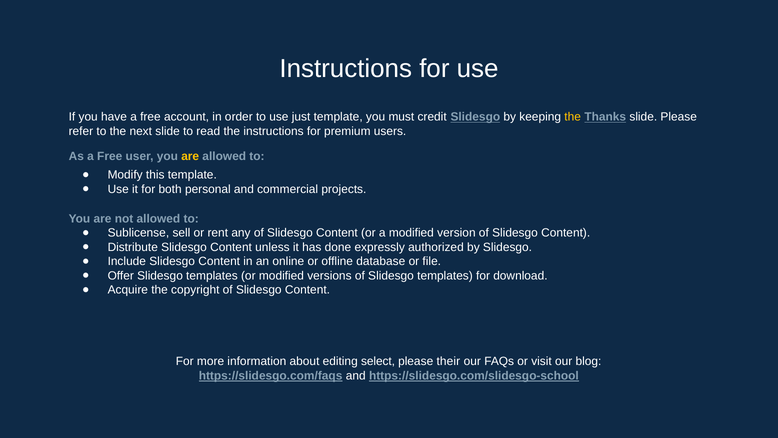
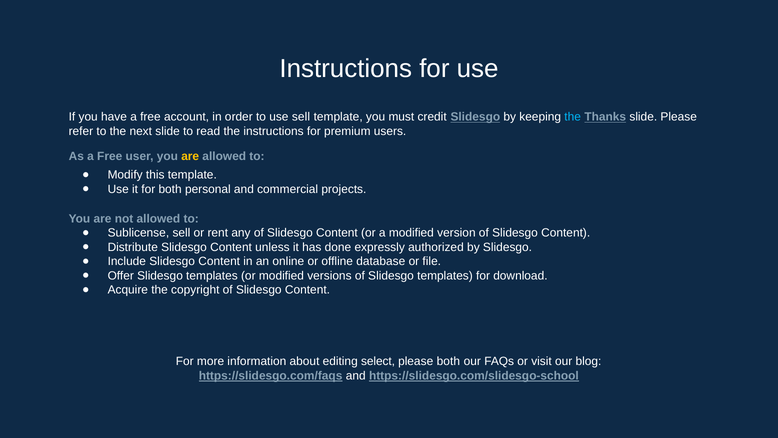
use just: just -> sell
the at (573, 117) colour: yellow -> light blue
please their: their -> both
